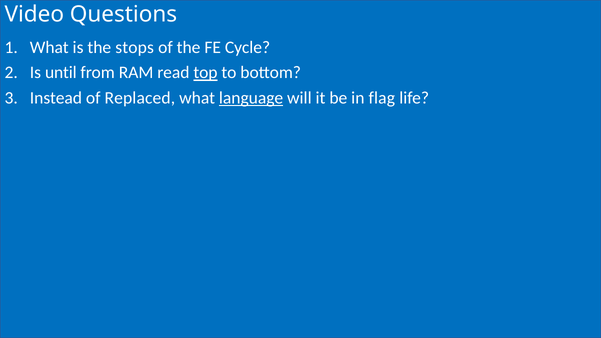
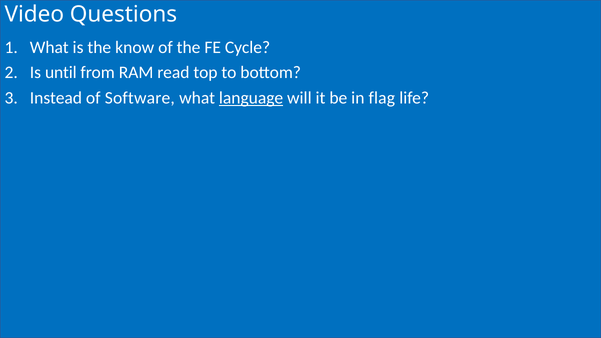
stops: stops -> know
top underline: present -> none
Replaced: Replaced -> Software
